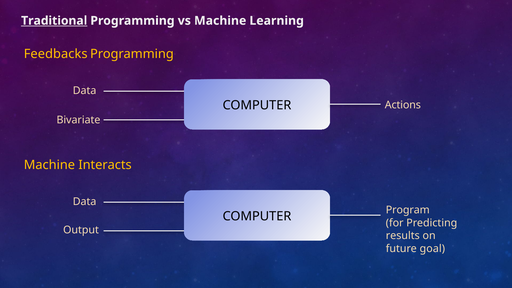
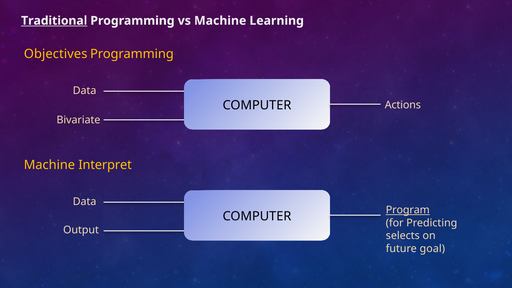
Feedbacks: Feedbacks -> Objectives
Interacts: Interacts -> Interpret
Program underline: none -> present
results: results -> selects
